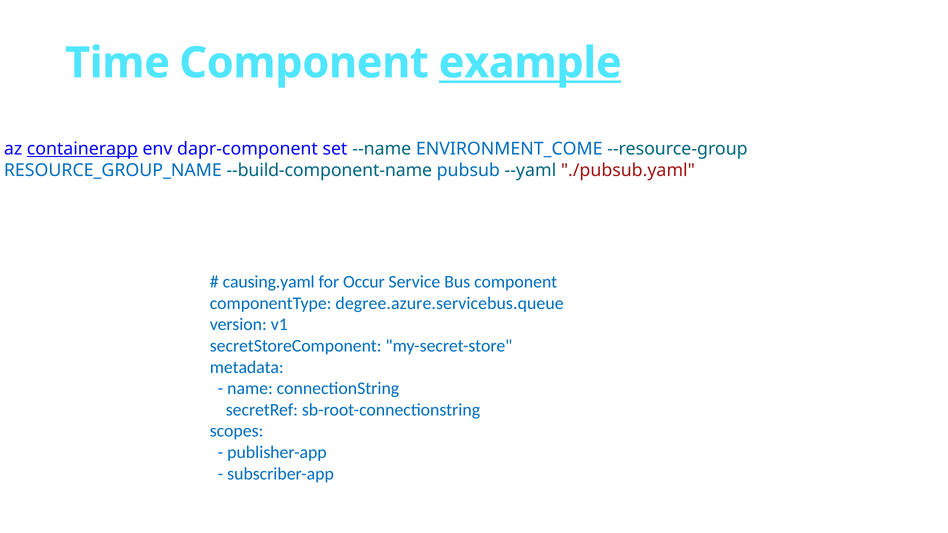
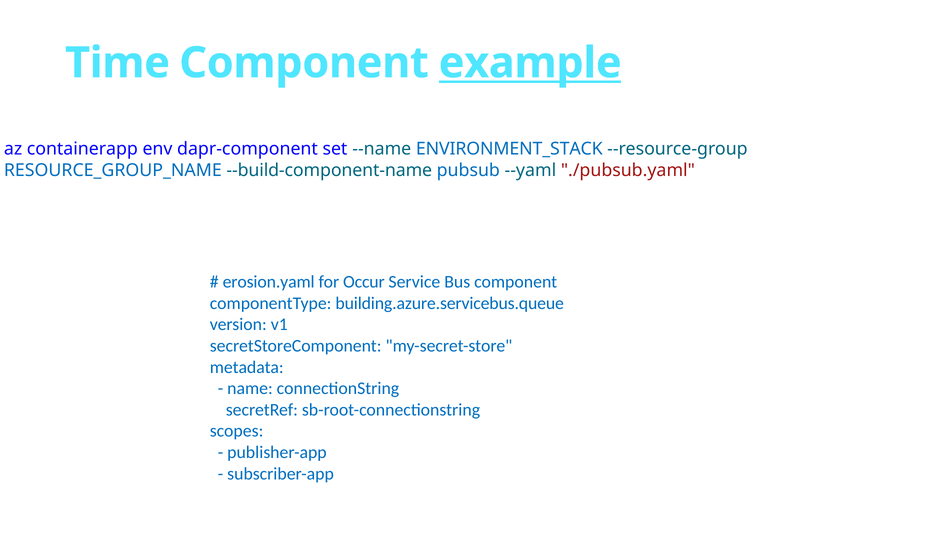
containerapp underline: present -> none
ENVIRONMENT_COME: ENVIRONMENT_COME -> ENVIRONMENT_STACK
causing.yaml: causing.yaml -> erosion.yaml
degree.azure.servicebus.queue: degree.azure.servicebus.queue -> building.azure.servicebus.queue
